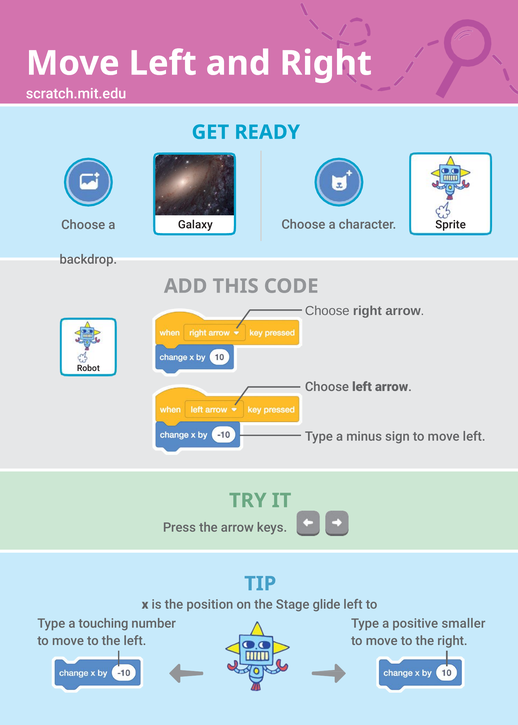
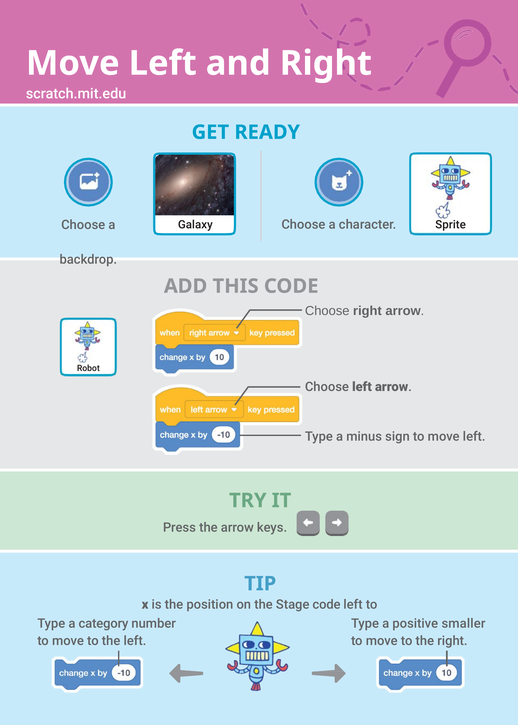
Stage glide: glide -> code
touching: touching -> category
